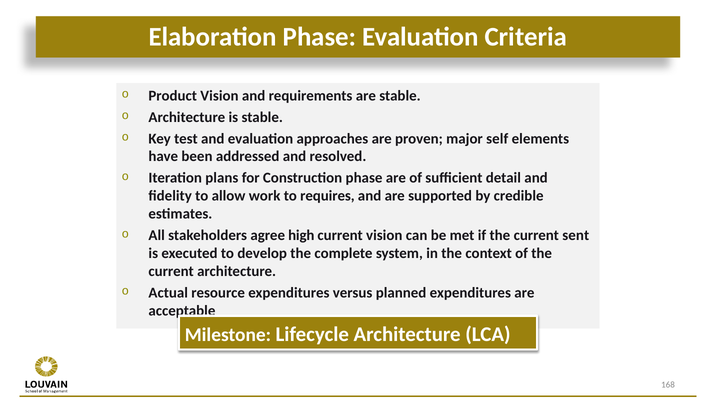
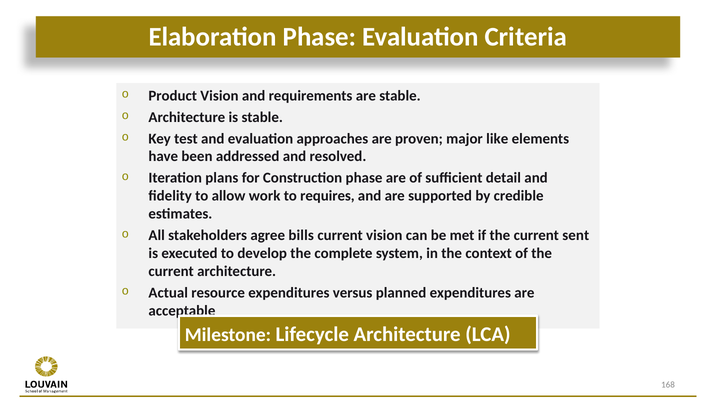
self: self -> like
high: high -> bills
